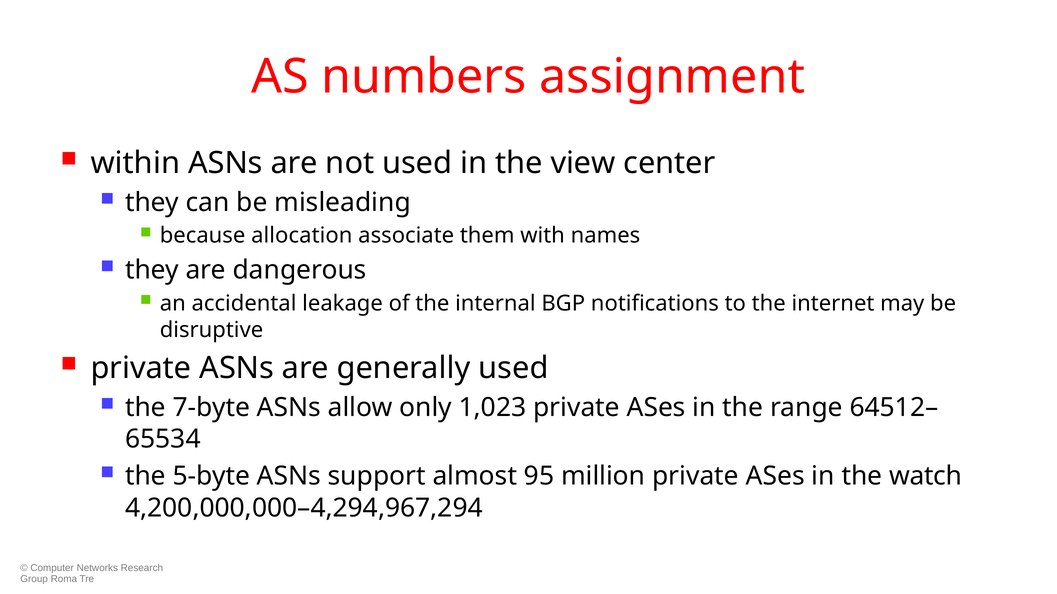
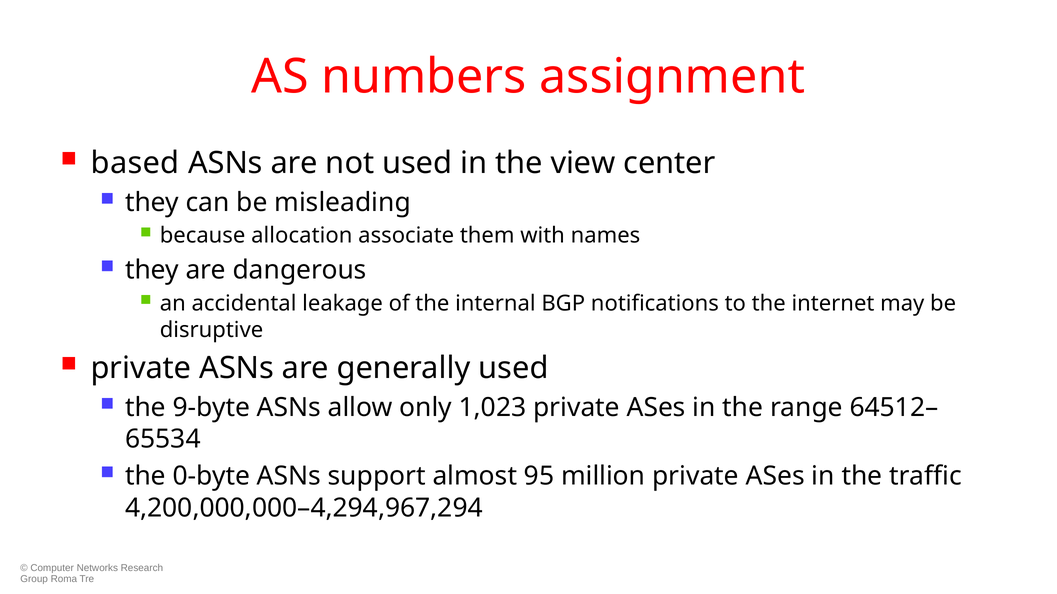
within: within -> based
7-byte: 7-byte -> 9-byte
5-byte: 5-byte -> 0-byte
watch: watch -> traffic
